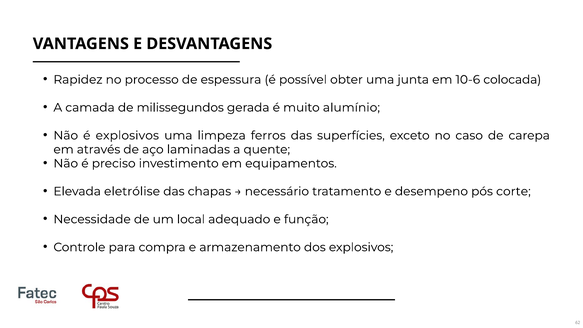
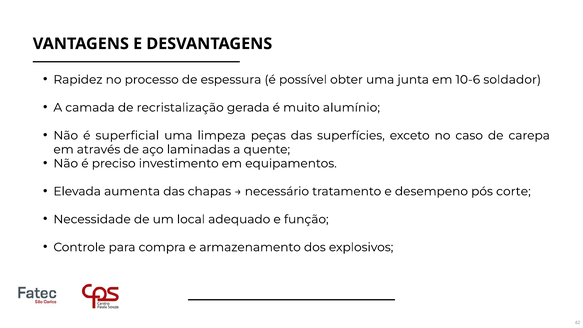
colocada: colocada -> soldador
milissegundos: milissegundos -> recristalização
é explosivos: explosivos -> superficial
ferros: ferros -> peças
eletrólise: eletrólise -> aumenta
